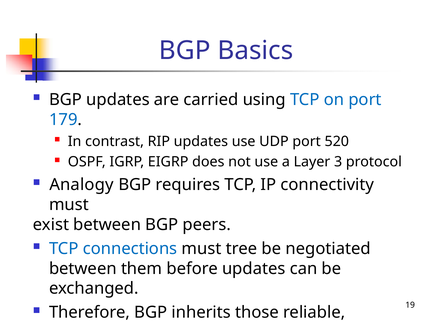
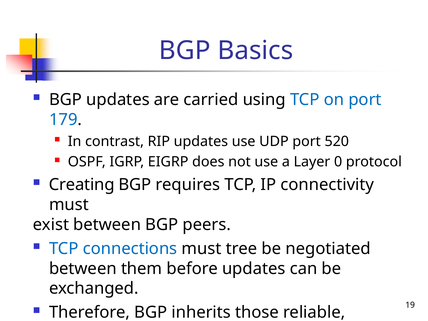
3: 3 -> 0
Analogy: Analogy -> Creating
